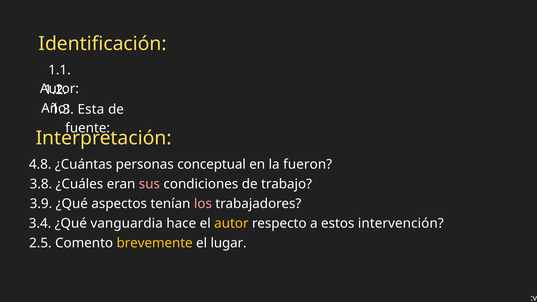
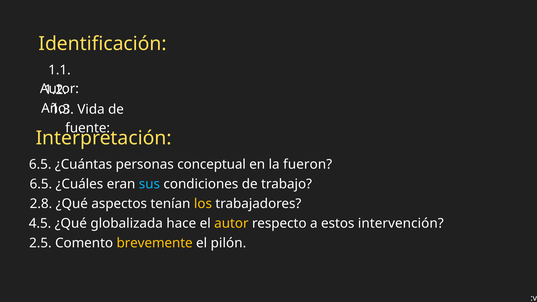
Esta: Esta -> Vida
4.8 at (40, 164): 4.8 -> 6.5
3.8 at (41, 184): 3.8 -> 6.5
sus colour: pink -> light blue
3.9: 3.9 -> 2.8
los colour: pink -> yellow
3.4: 3.4 -> 4.5
vanguardia: vanguardia -> globalizada
lugar: lugar -> pilón
